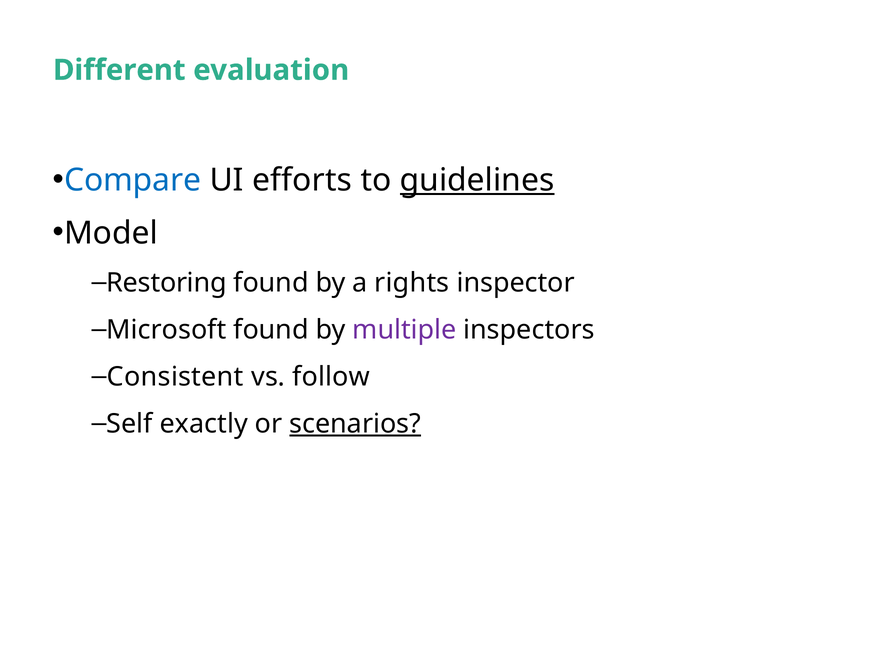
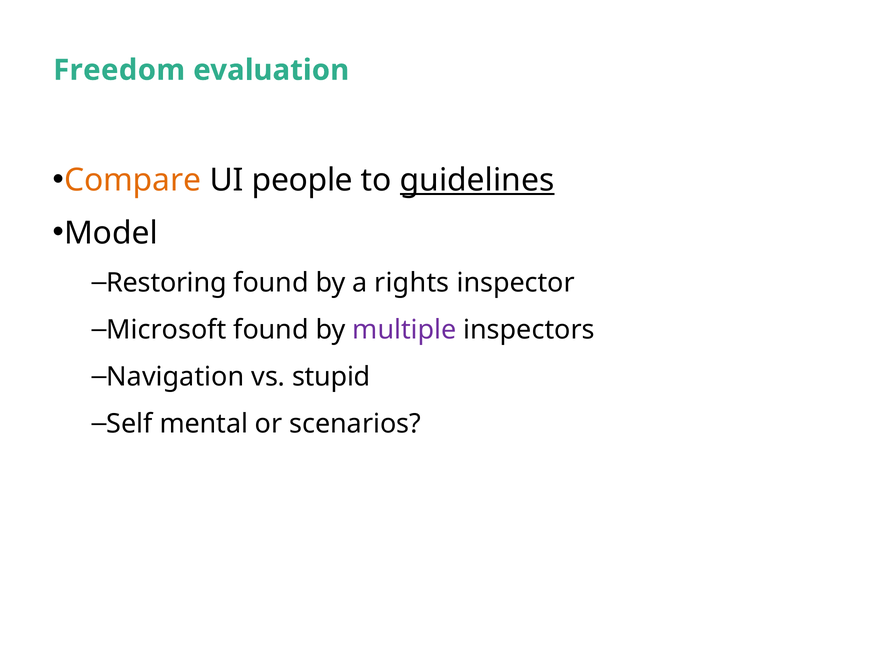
Different: Different -> Freedom
Compare colour: blue -> orange
efforts: efforts -> people
Consistent: Consistent -> Navigation
follow: follow -> stupid
exactly: exactly -> mental
scenarios underline: present -> none
